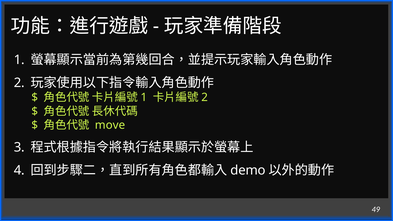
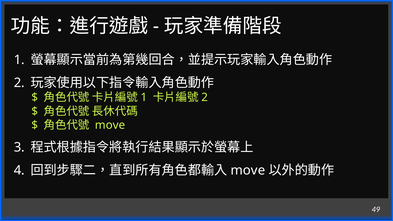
demo at (248, 170): demo -> move
